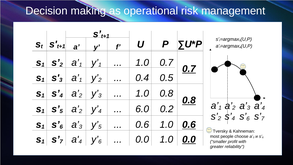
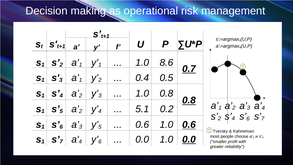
0.7 at (166, 63): 0.7 -> 8.6
6.0: 6.0 -> 5.1
